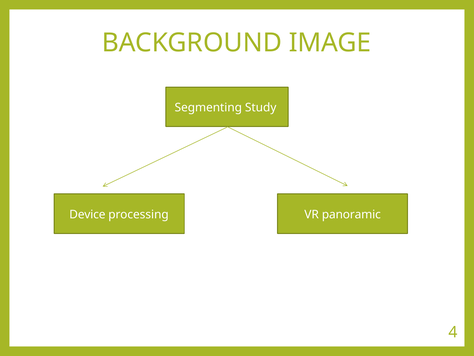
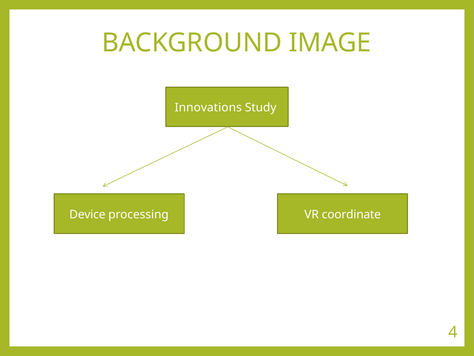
Segmenting: Segmenting -> Innovations
panoramic: panoramic -> coordinate
